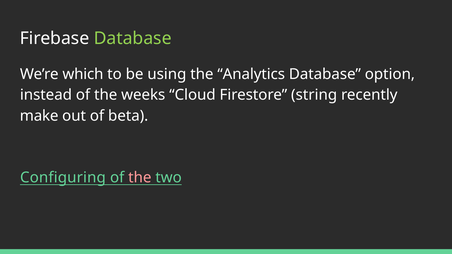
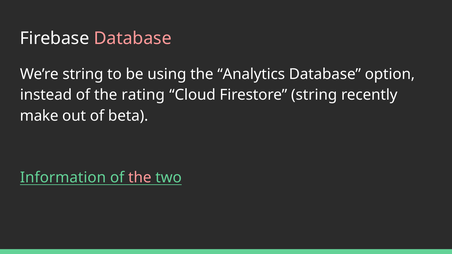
Database at (133, 38) colour: light green -> pink
We’re which: which -> string
weeks: weeks -> rating
Configuring: Configuring -> Information
